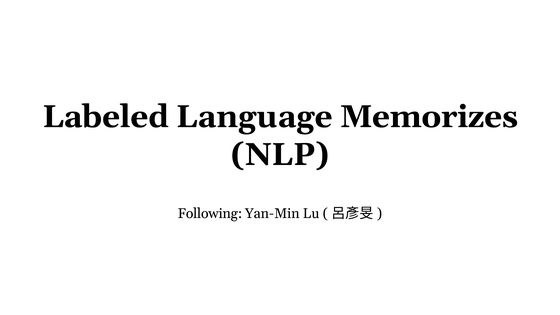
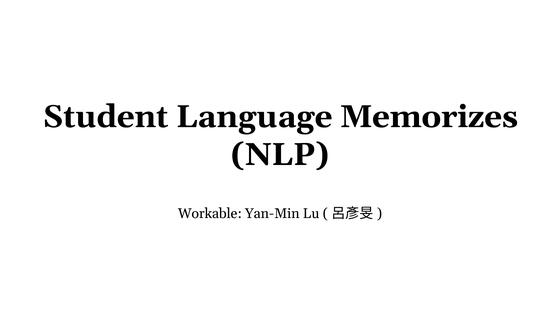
Labeled: Labeled -> Student
Following: Following -> Workable
